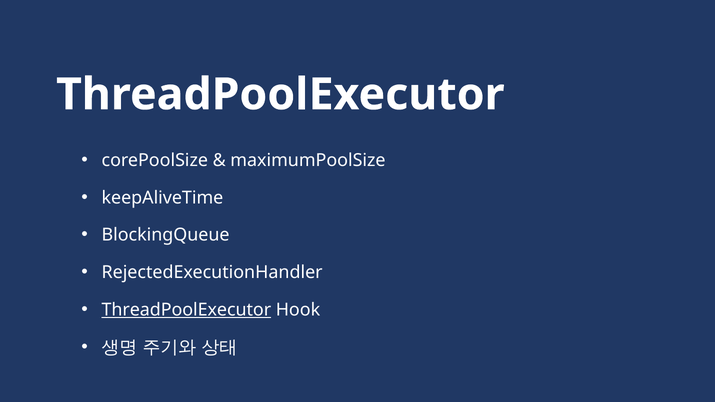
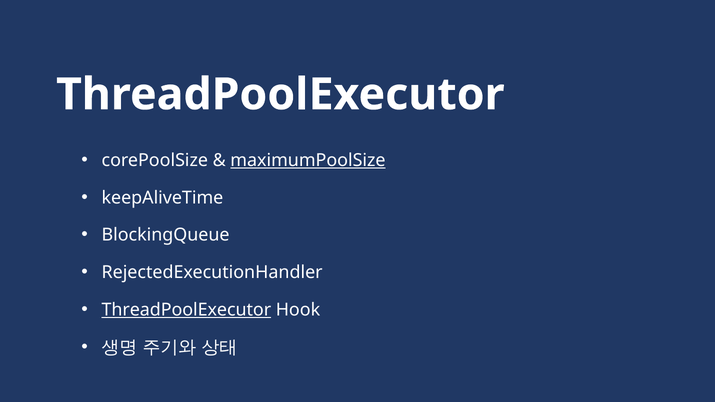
maximumPoolSize underline: none -> present
